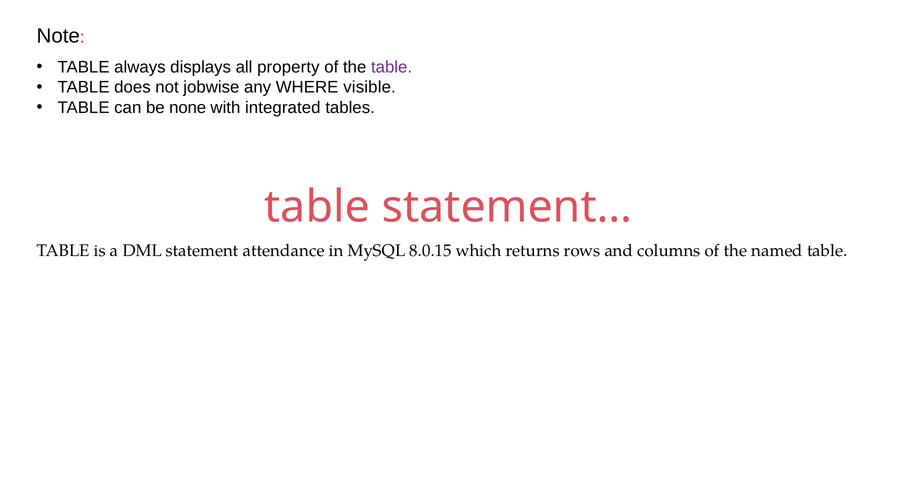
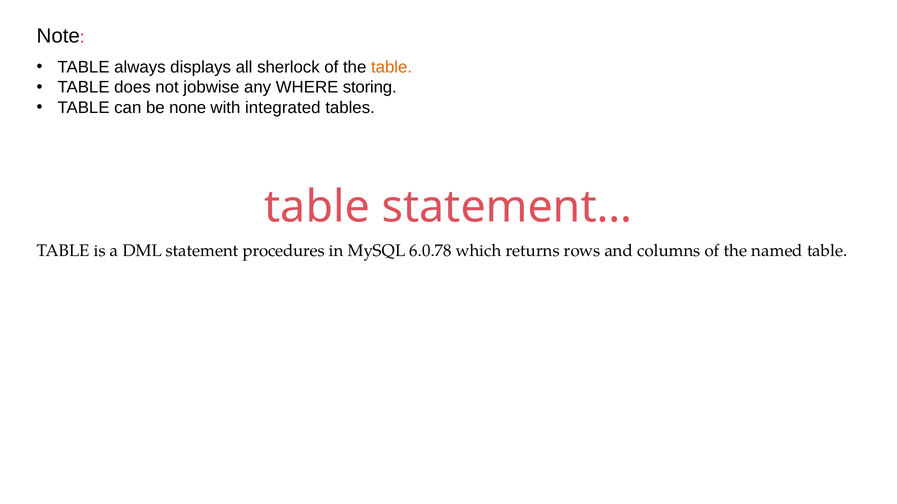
property: property -> sherlock
table at (392, 67) colour: purple -> orange
visible: visible -> storing
attendance: attendance -> procedures
8.0.15: 8.0.15 -> 6.0.78
